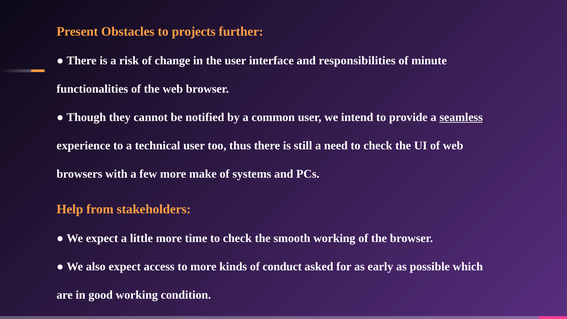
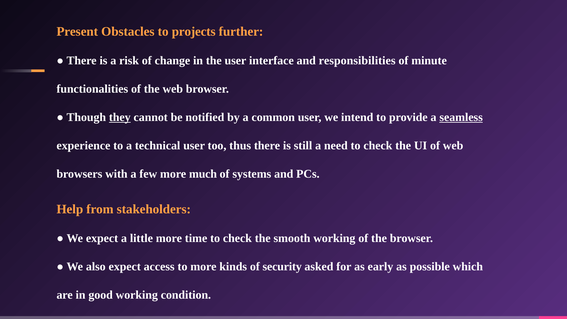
they underline: none -> present
make: make -> much
conduct: conduct -> security
